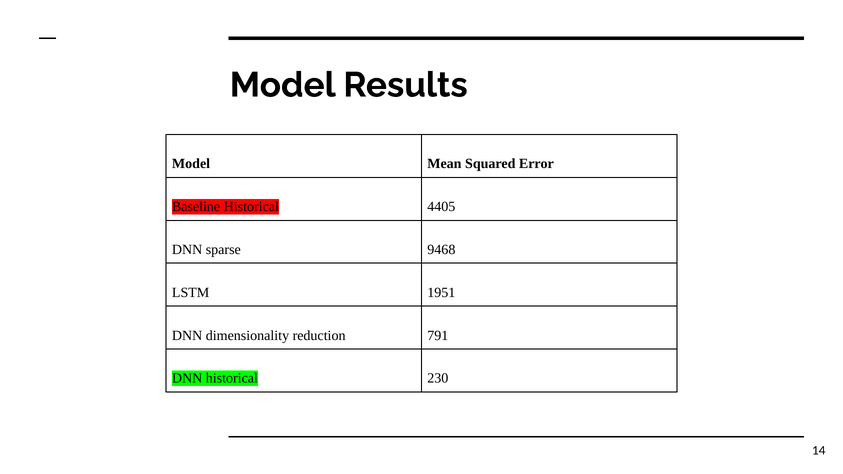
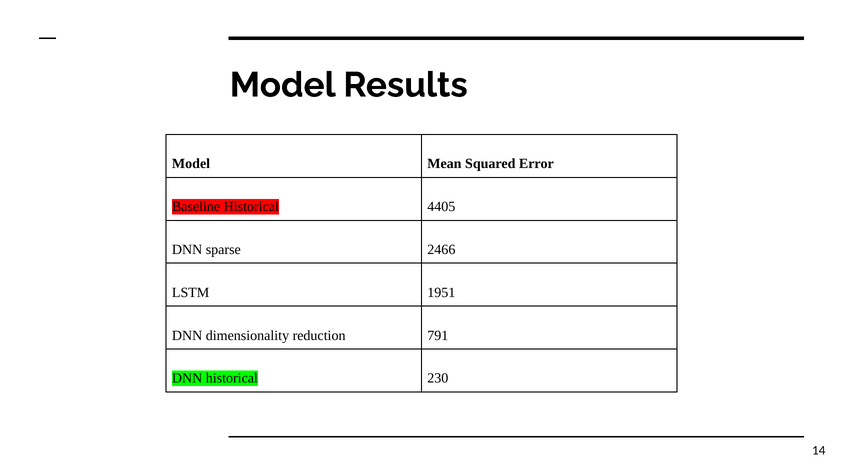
9468: 9468 -> 2466
